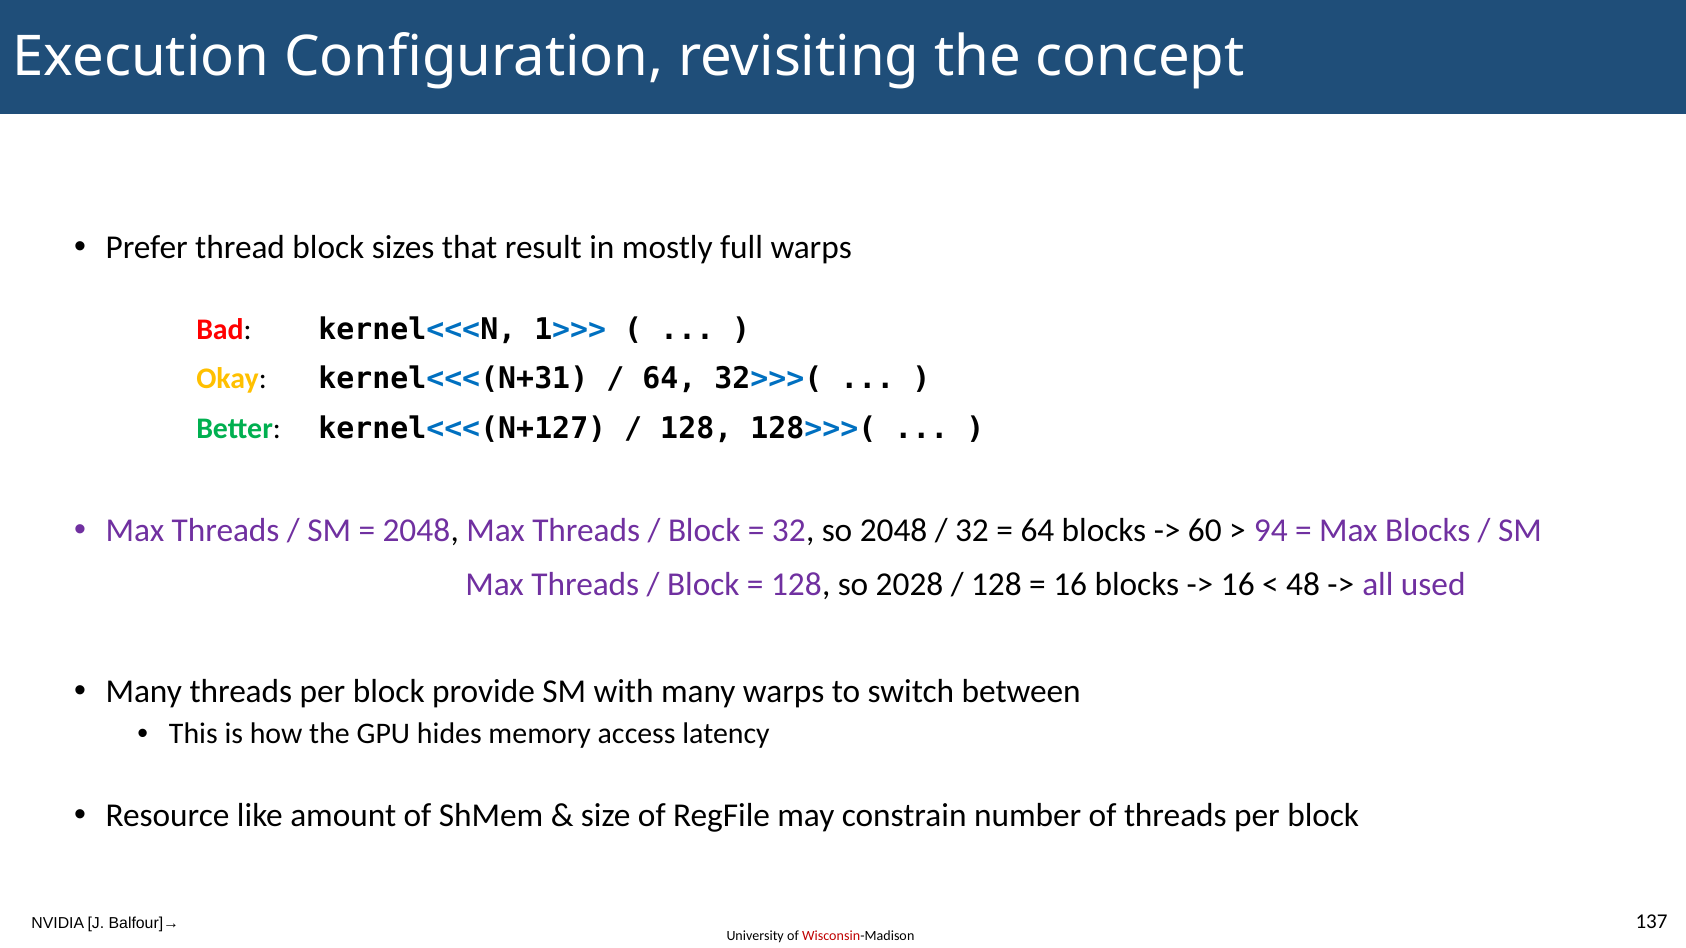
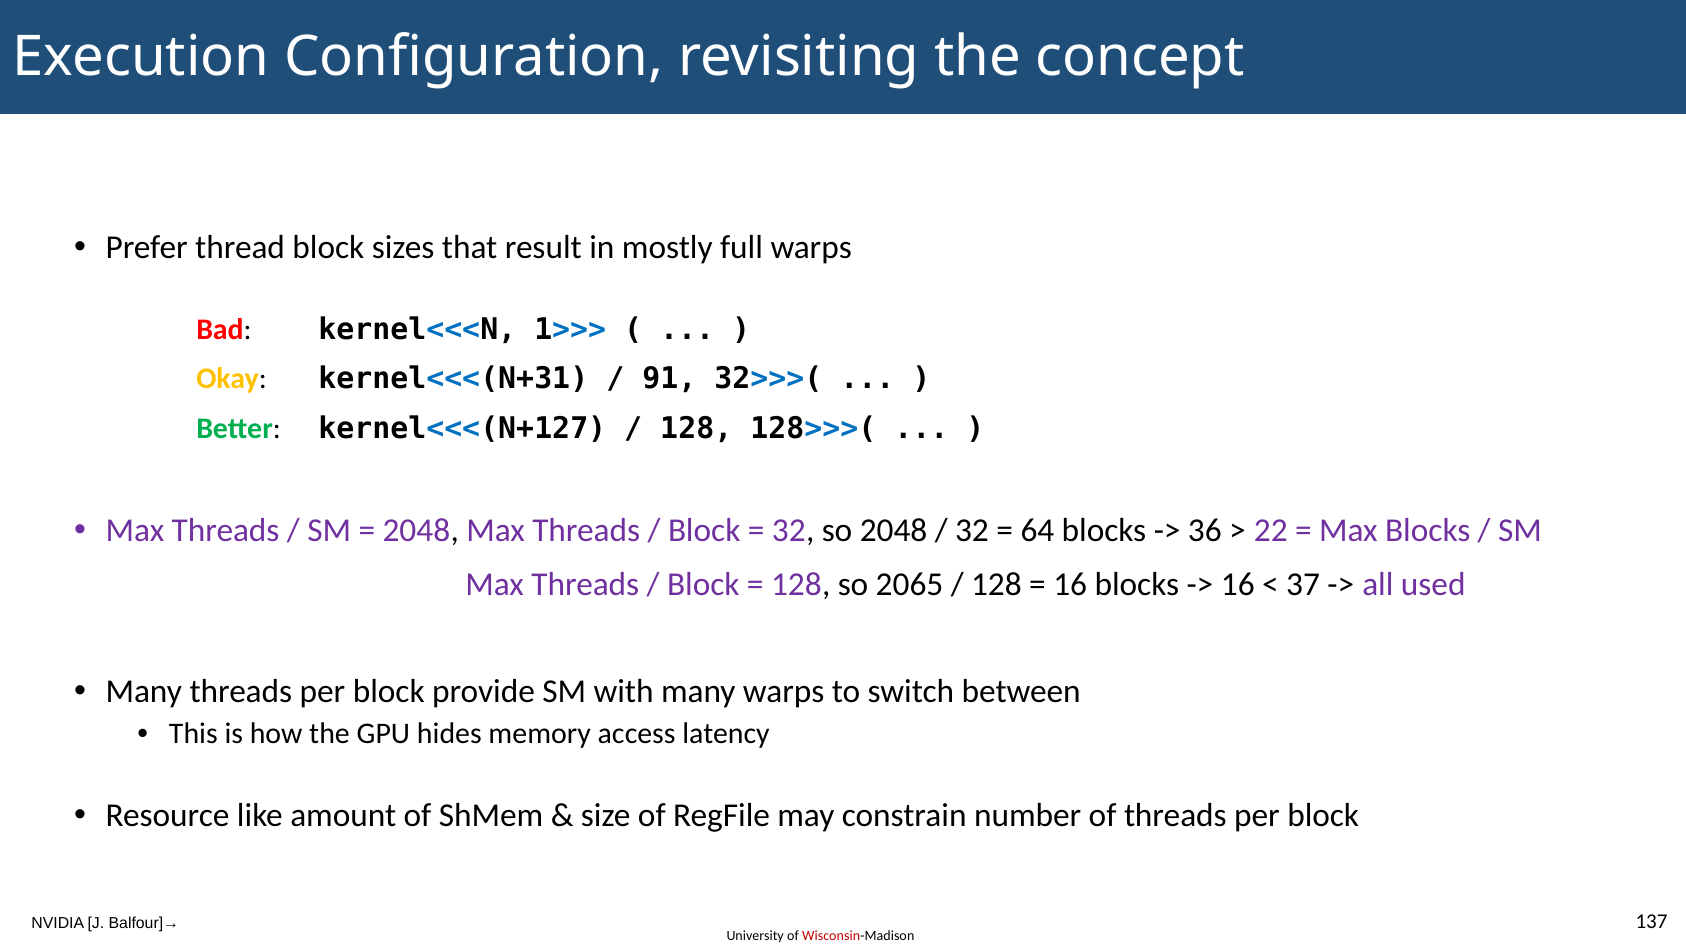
64 at (669, 379): 64 -> 91
60: 60 -> 36
94: 94 -> 22
2028: 2028 -> 2065
48: 48 -> 37
